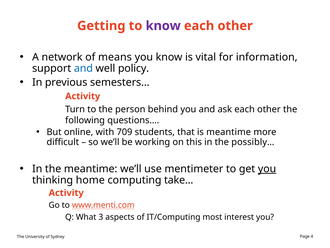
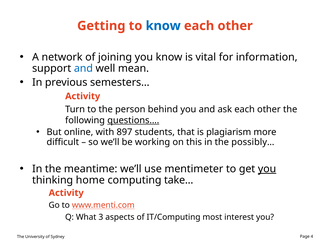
know at (163, 26) colour: purple -> blue
means: means -> joining
policy: policy -> mean
questions… underline: none -> present
709: 709 -> 897
is meantime: meantime -> plagiarism
